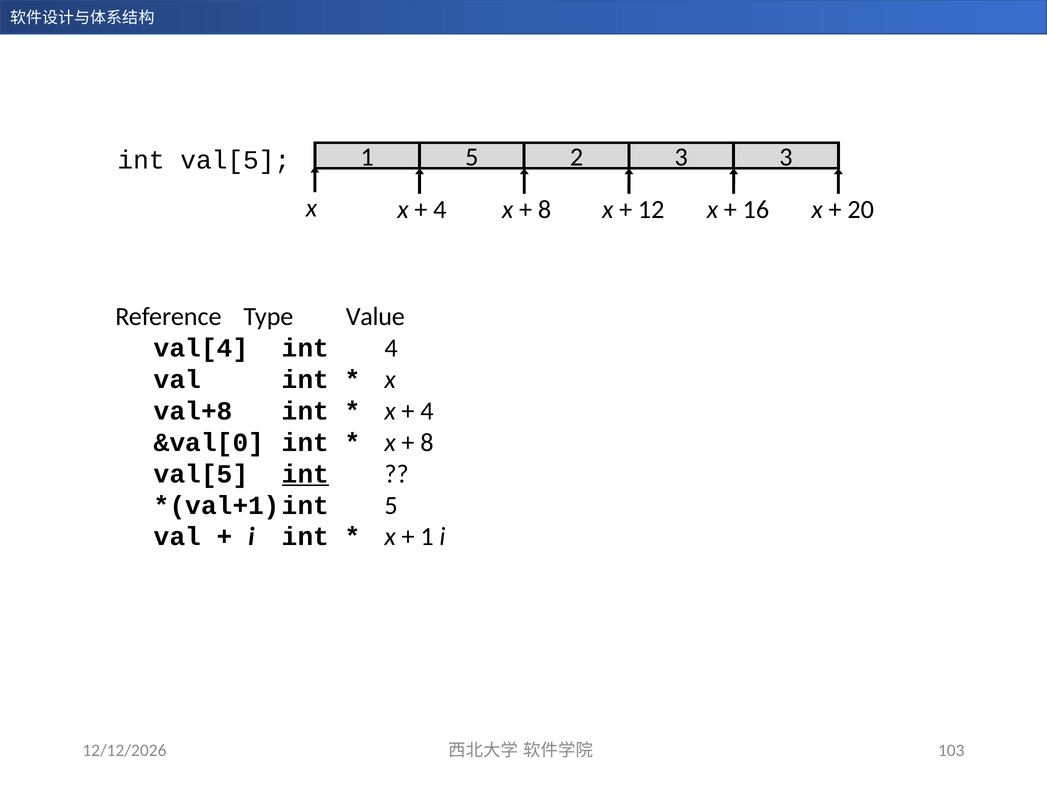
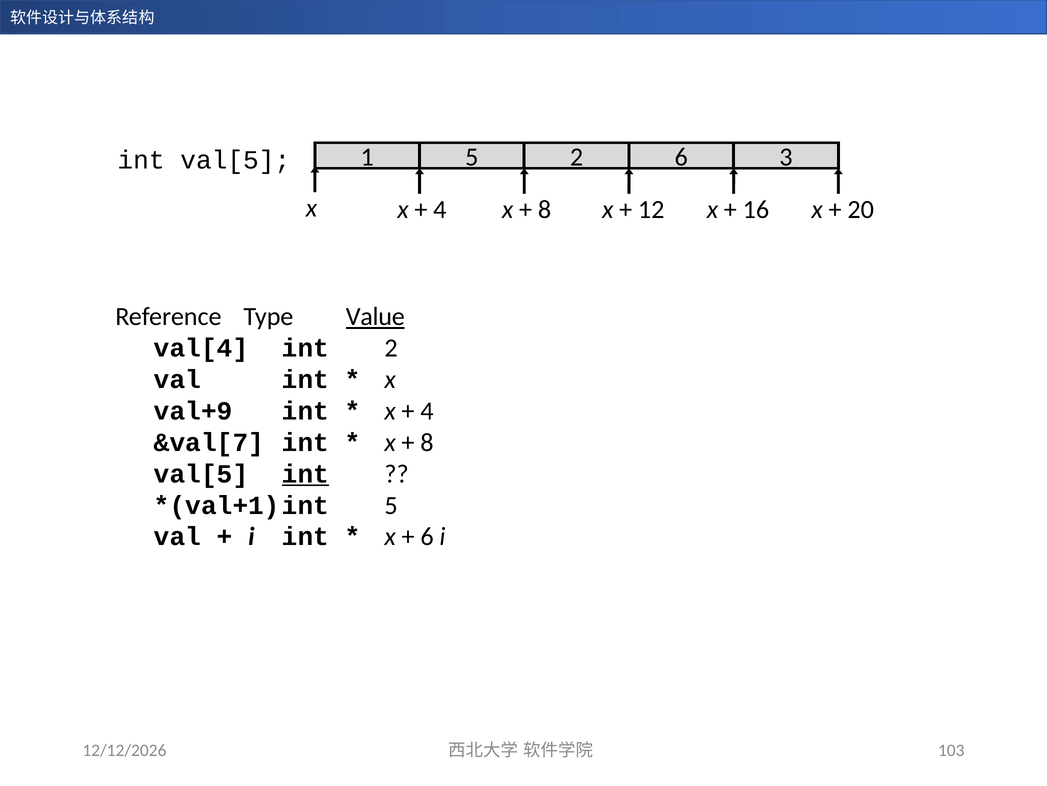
2 3: 3 -> 6
Value underline: none -> present
int 4: 4 -> 2
val+8: val+8 -> val+9
&val[0: &val[0 -> &val[7
1 at (427, 536): 1 -> 6
